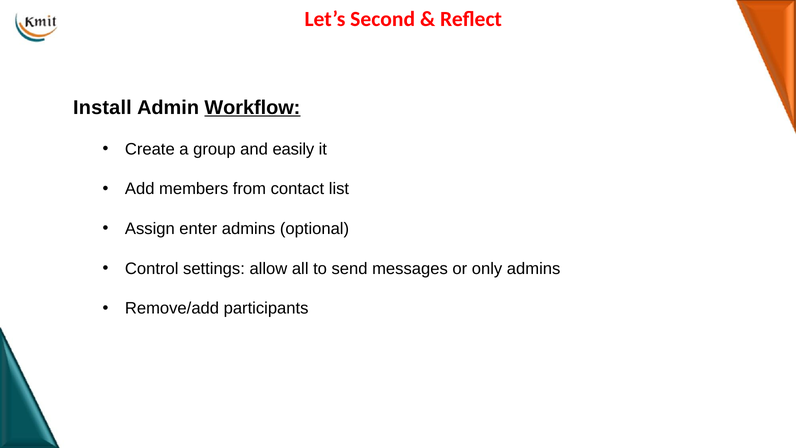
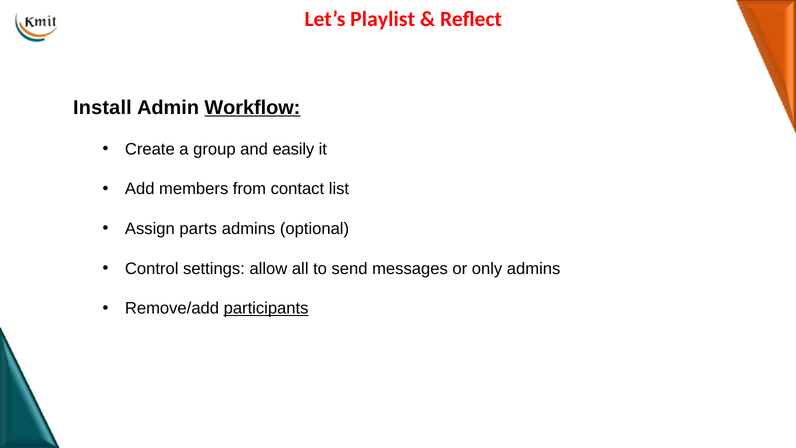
Second: Second -> Playlist
enter: enter -> parts
participants underline: none -> present
